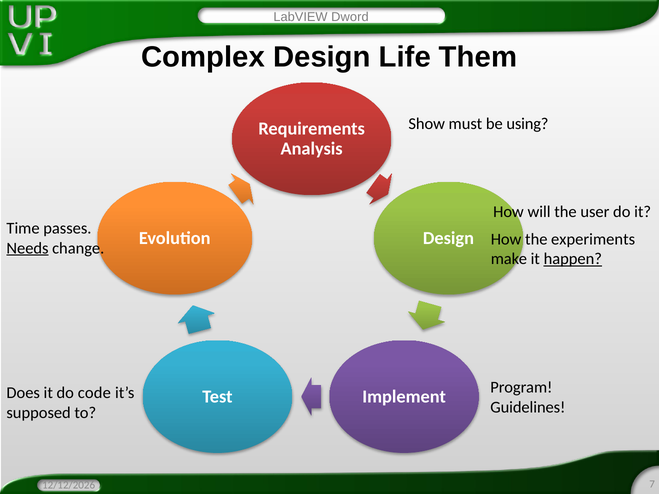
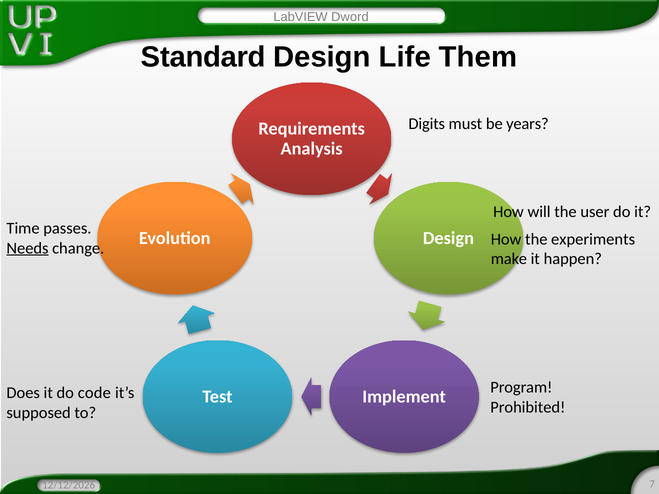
Complex: Complex -> Standard
Show: Show -> Digits
using: using -> years
happen underline: present -> none
Guidelines: Guidelines -> Prohibited
